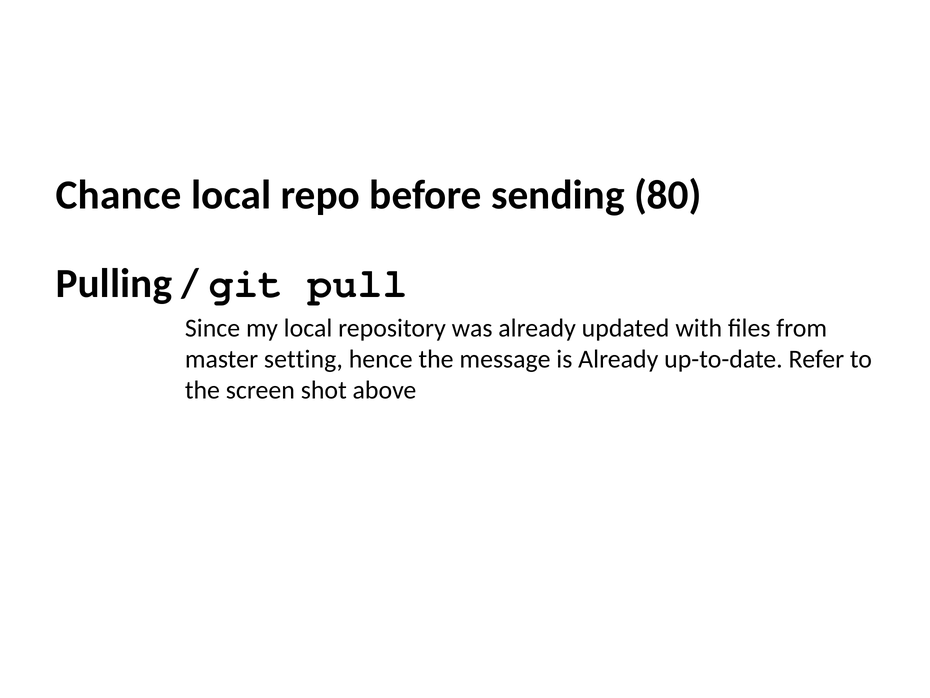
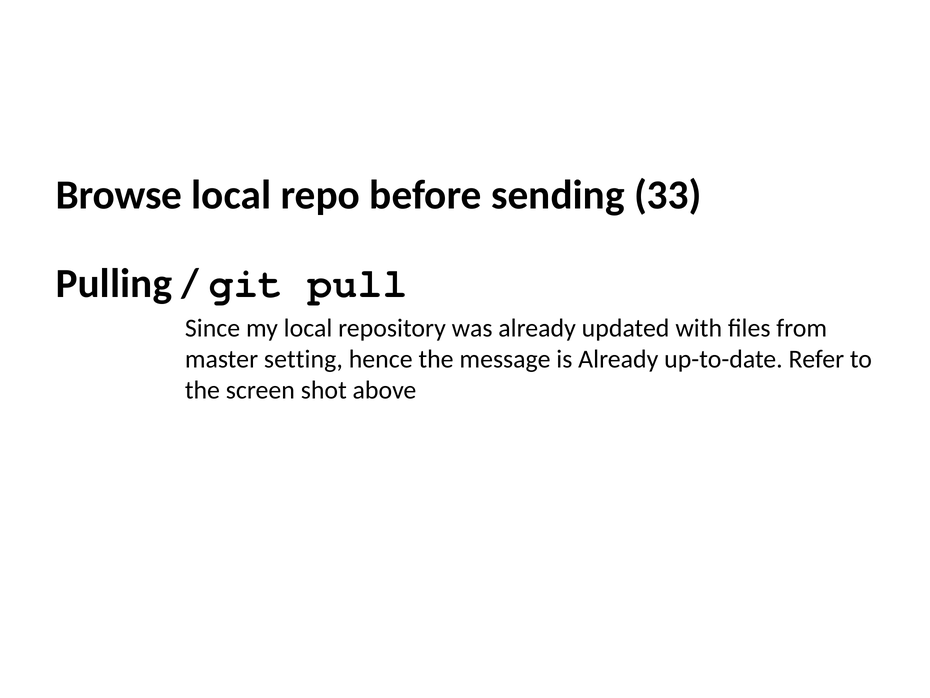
Chance: Chance -> Browse
80: 80 -> 33
